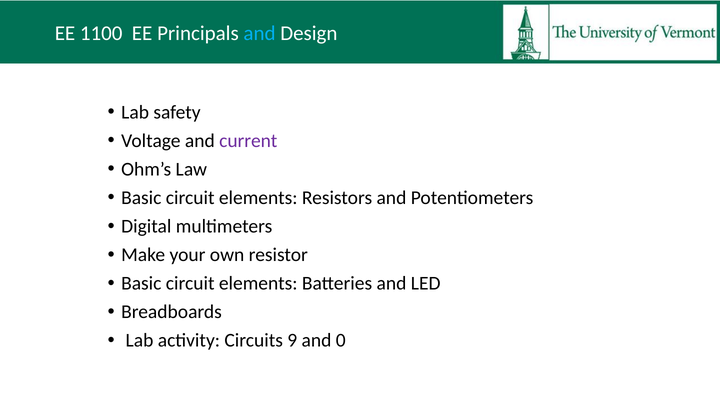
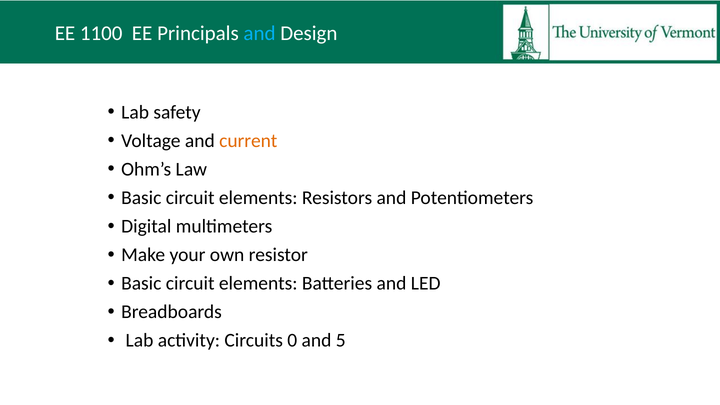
current colour: purple -> orange
9: 9 -> 0
0: 0 -> 5
